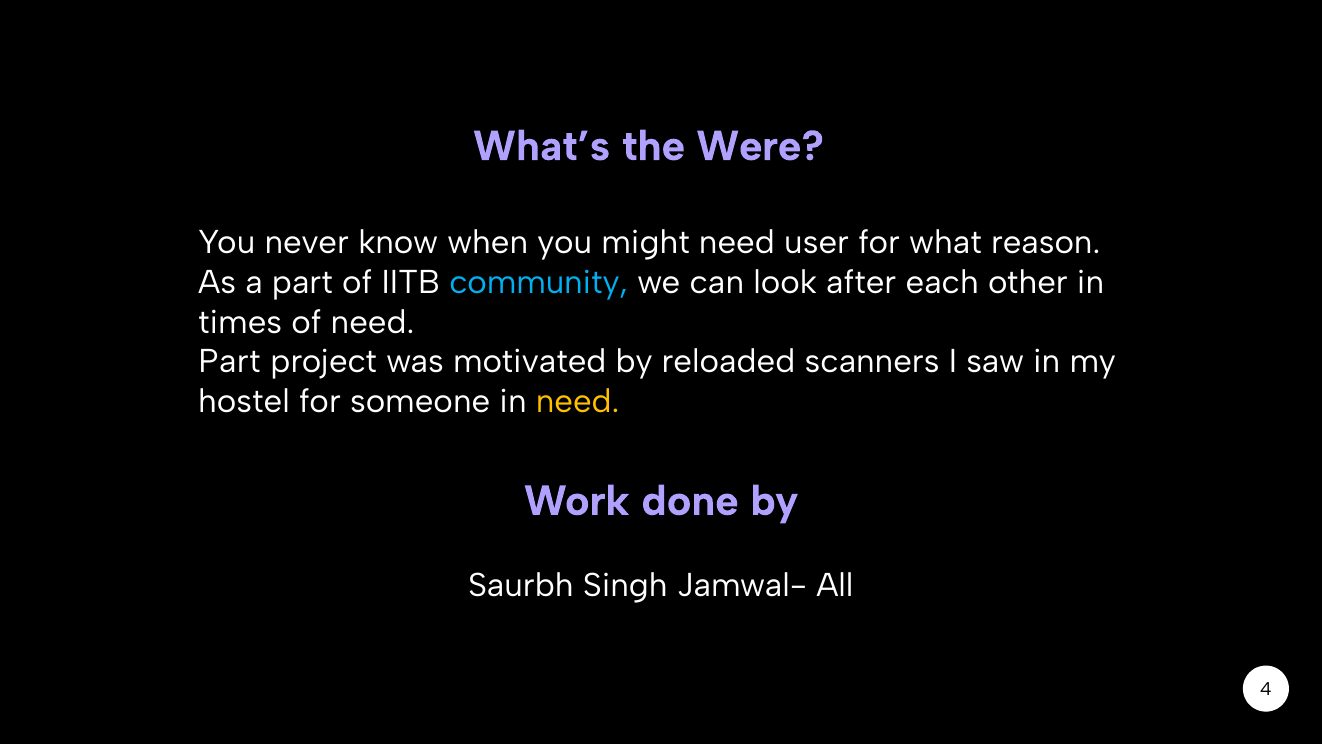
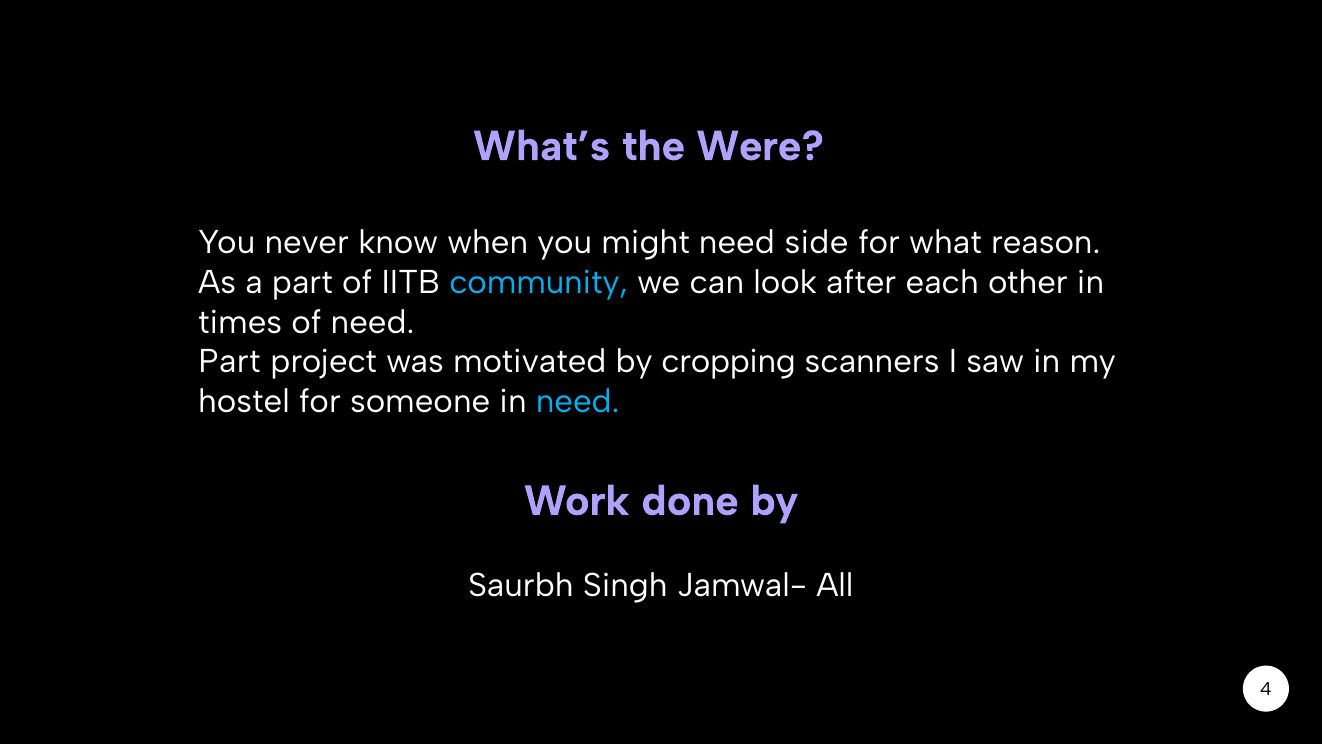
user: user -> side
reloaded: reloaded -> cropping
need at (578, 401) colour: yellow -> light blue
